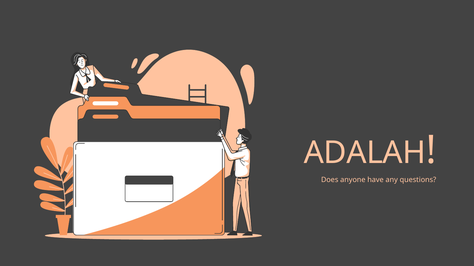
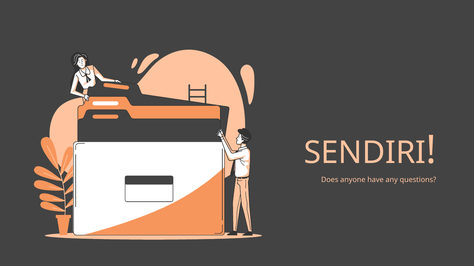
ADALAH: ADALAH -> SENDIRI
